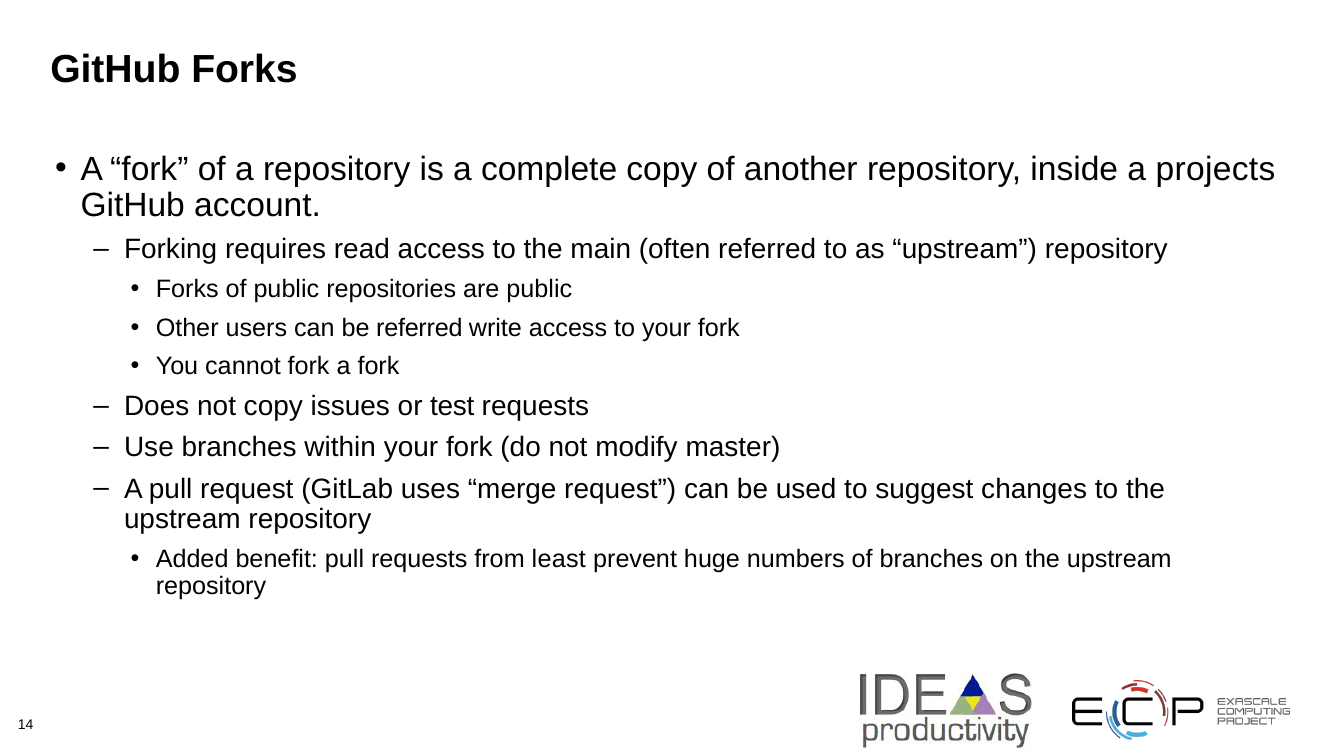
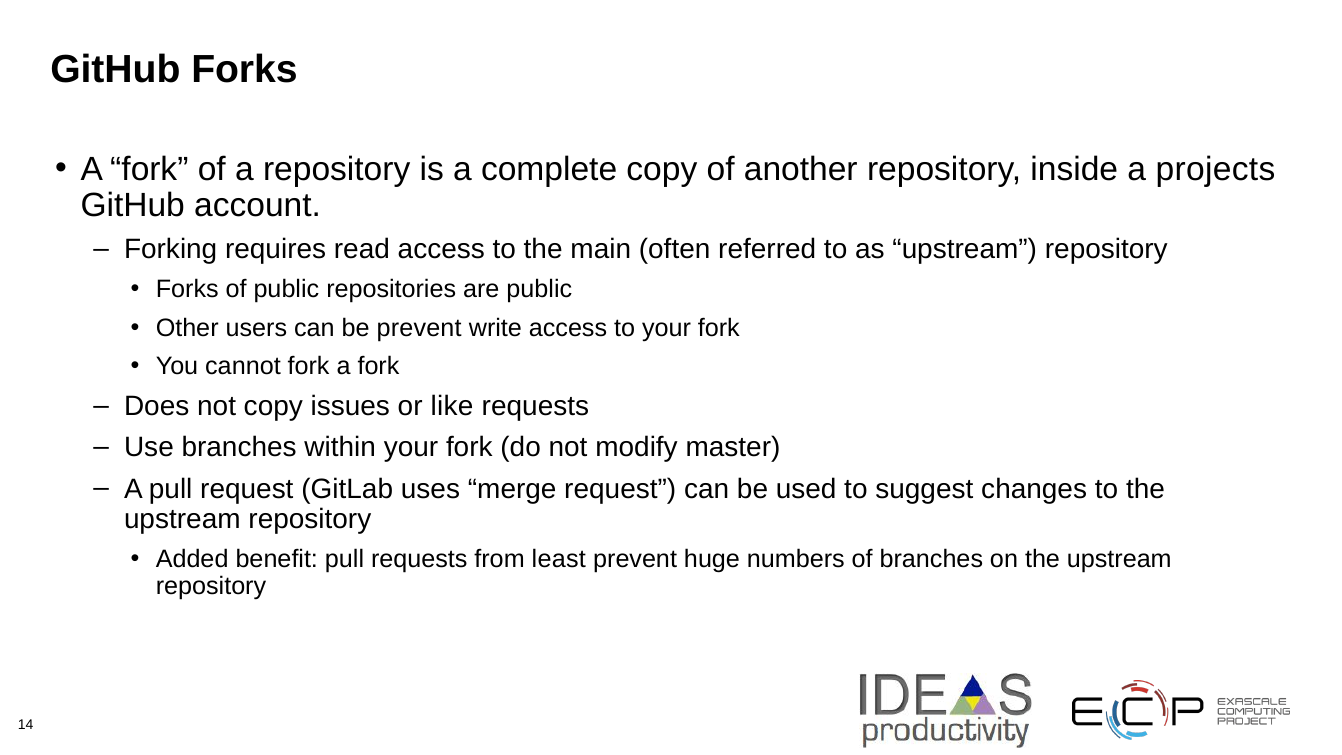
be referred: referred -> prevent
test: test -> like
